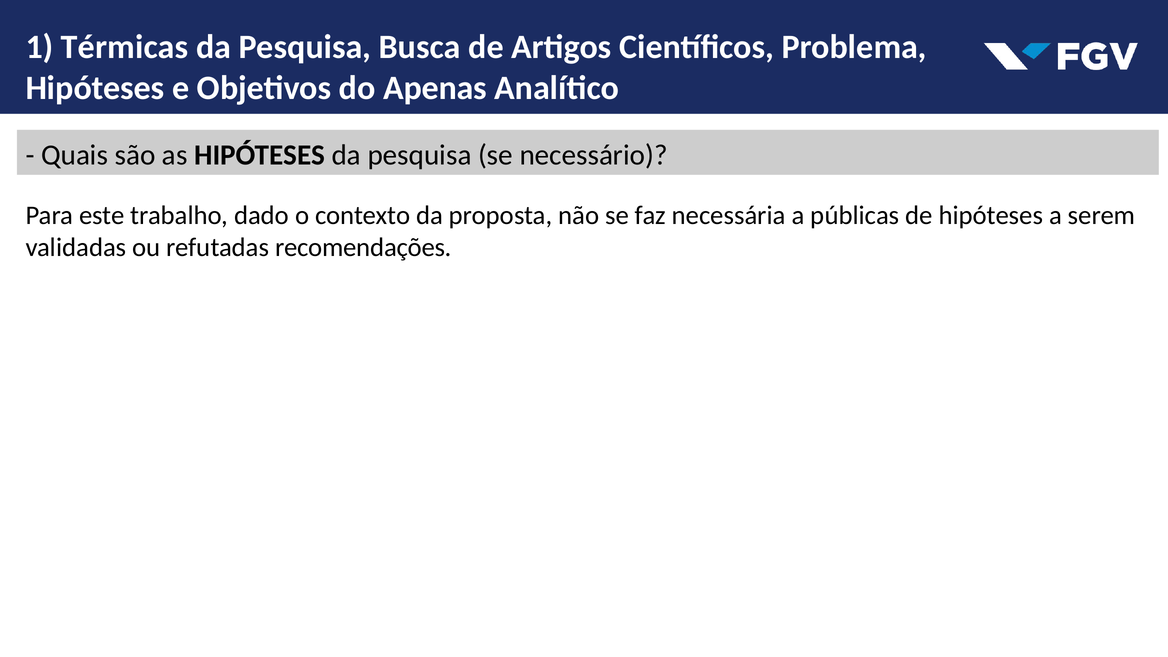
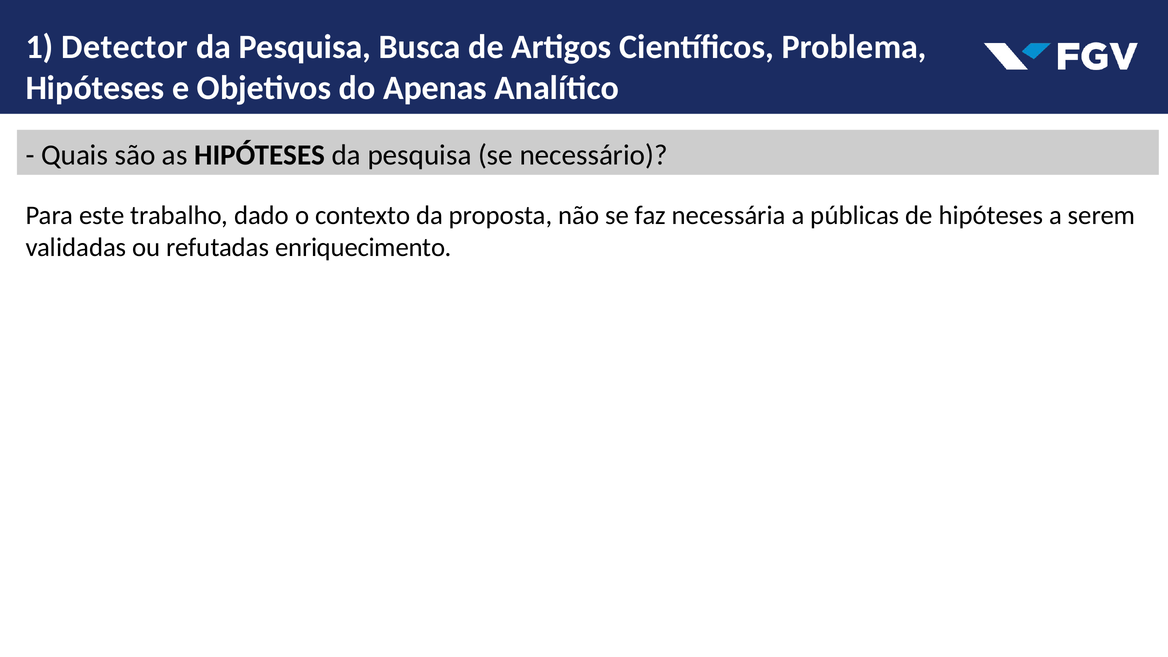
Térmicas: Térmicas -> Detector
recomendações: recomendações -> enriquecimento
